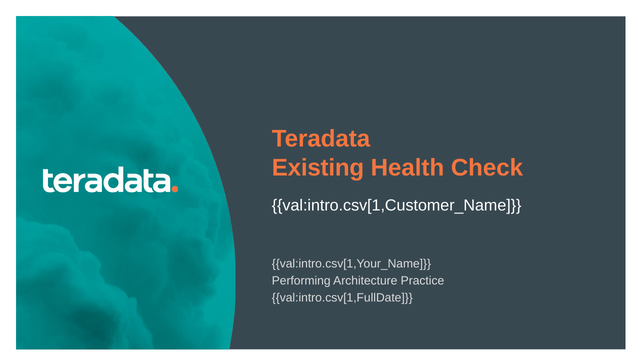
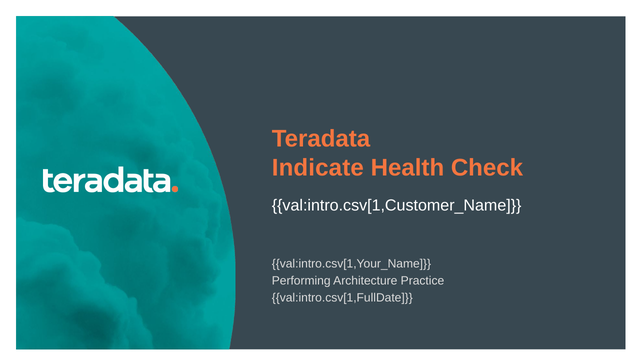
Existing: Existing -> Indicate
